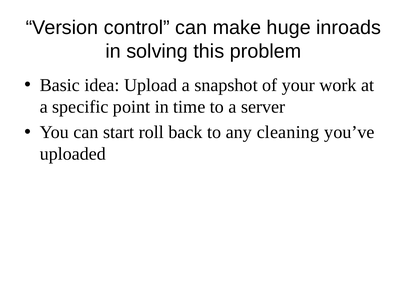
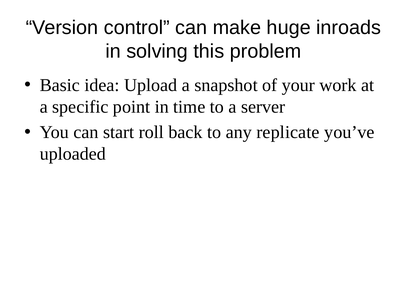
cleaning: cleaning -> replicate
